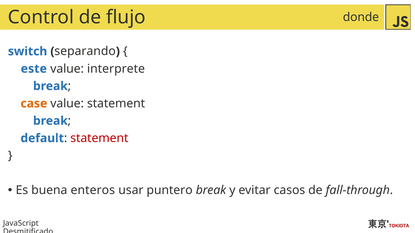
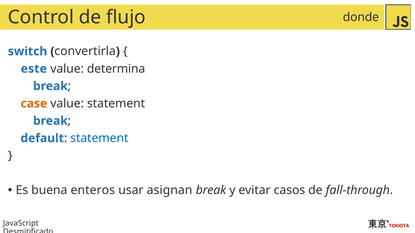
separando: separando -> convertirla
interprete: interprete -> determina
statement at (99, 138) colour: red -> blue
puntero: puntero -> asignan
